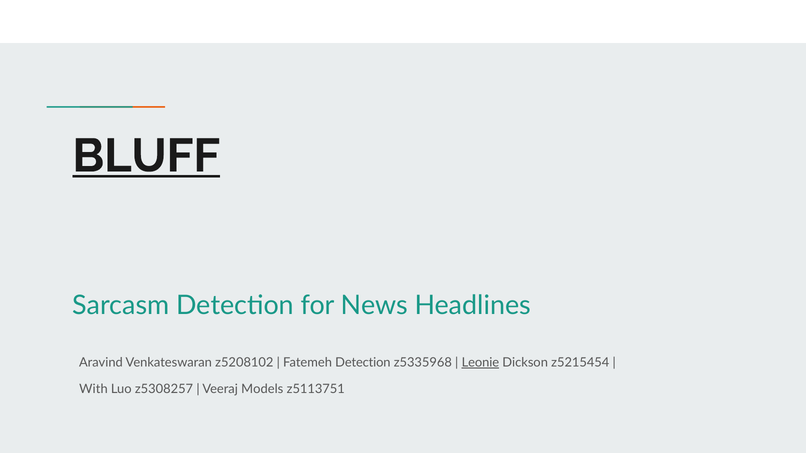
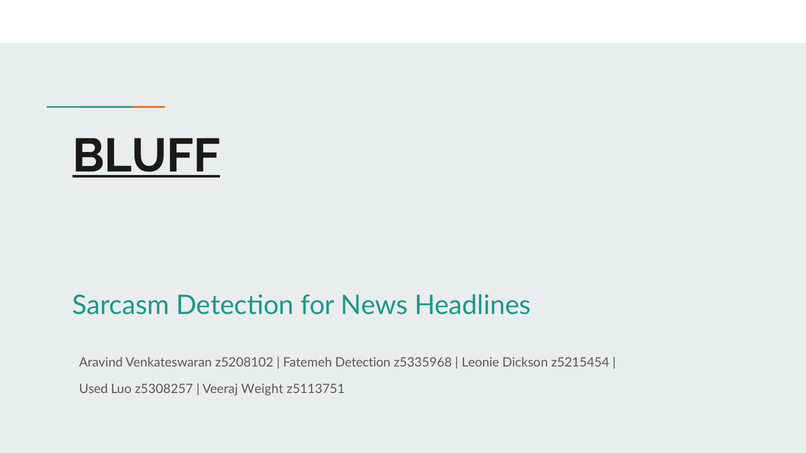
Leonie underline: present -> none
With: With -> Used
Models: Models -> Weight
